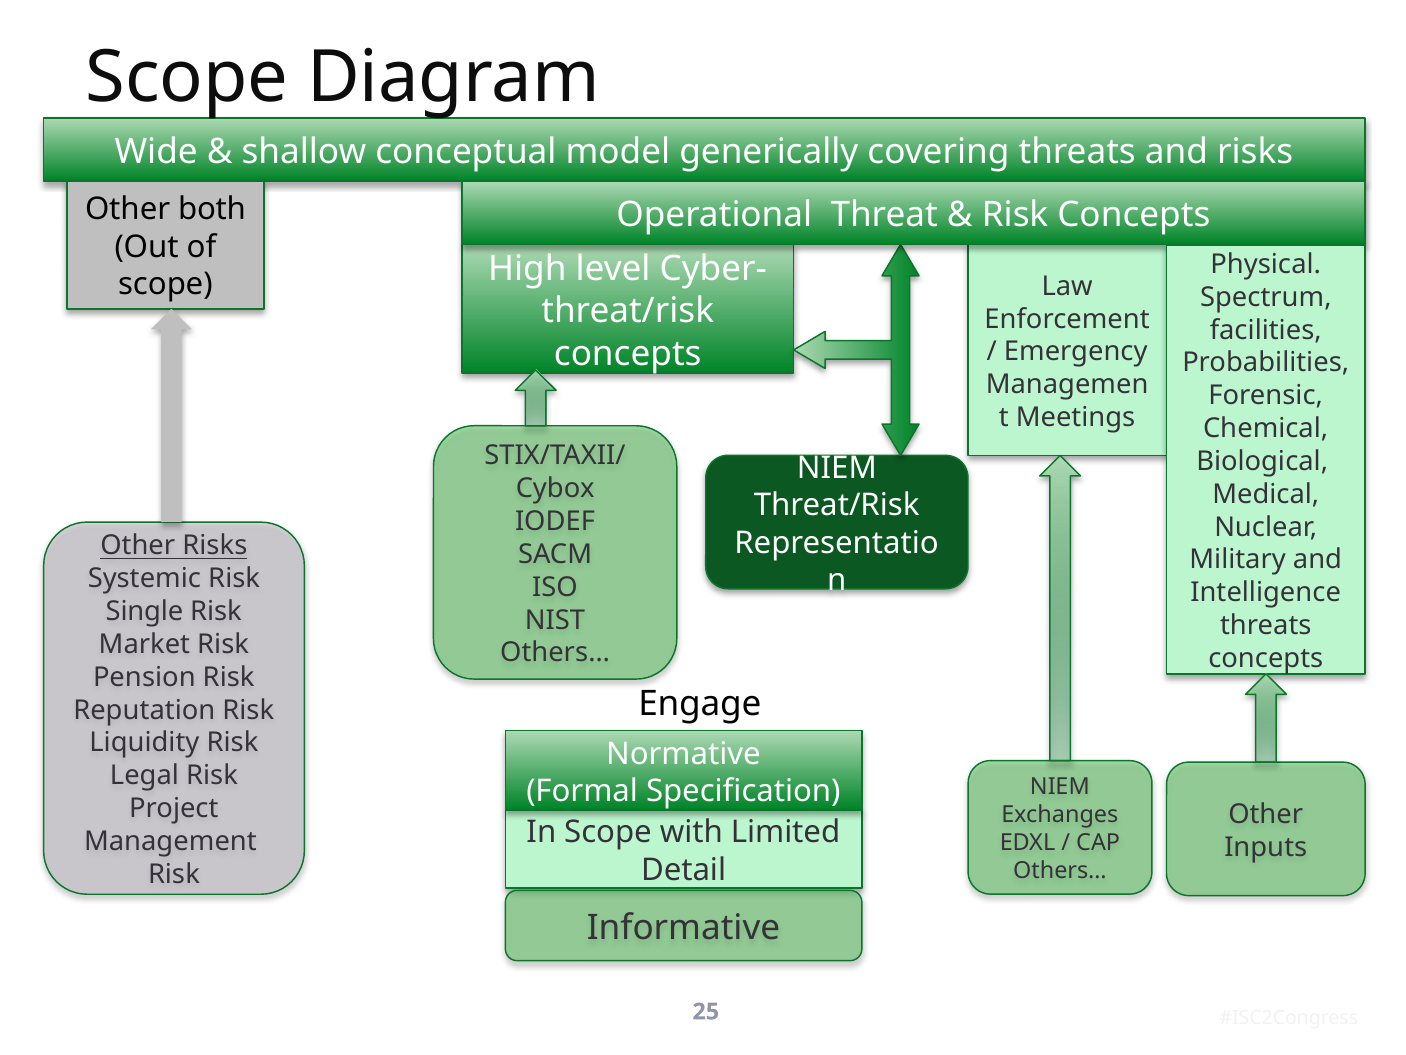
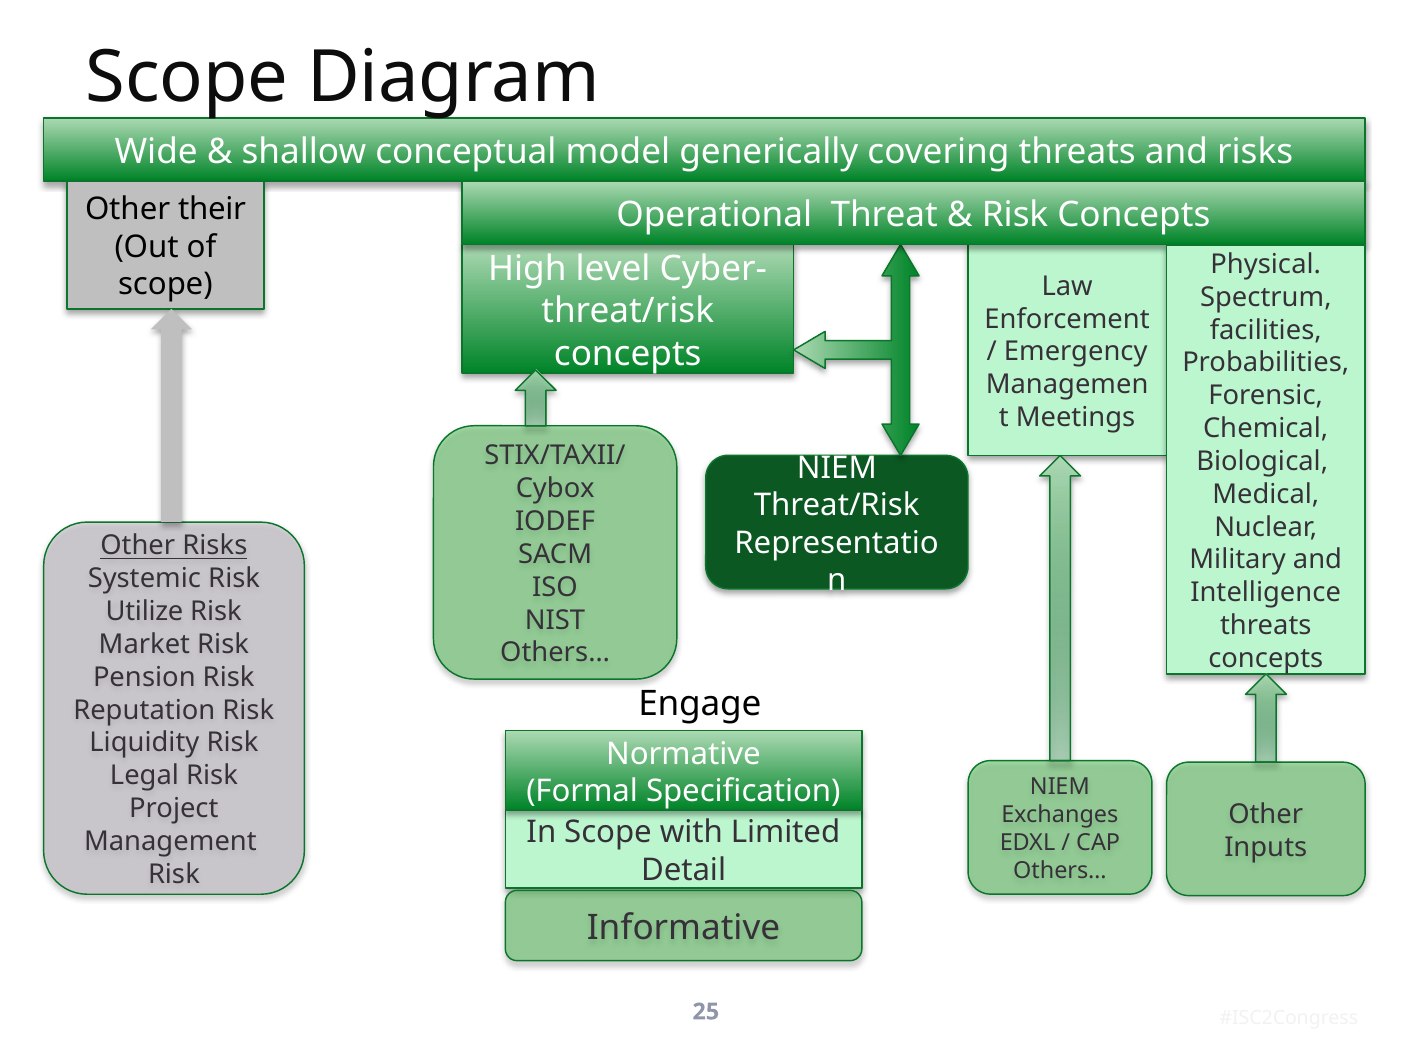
both: both -> their
Single: Single -> Utilize
